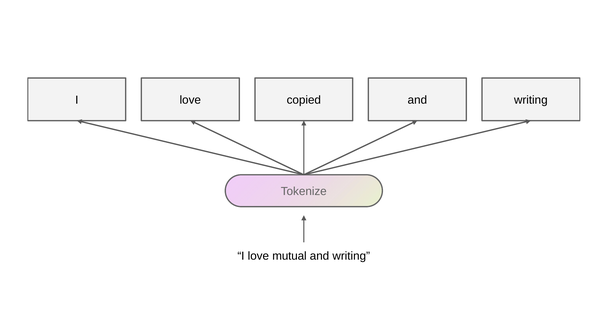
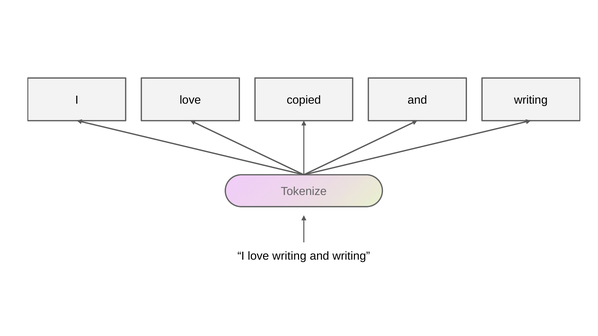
love mutual: mutual -> writing
